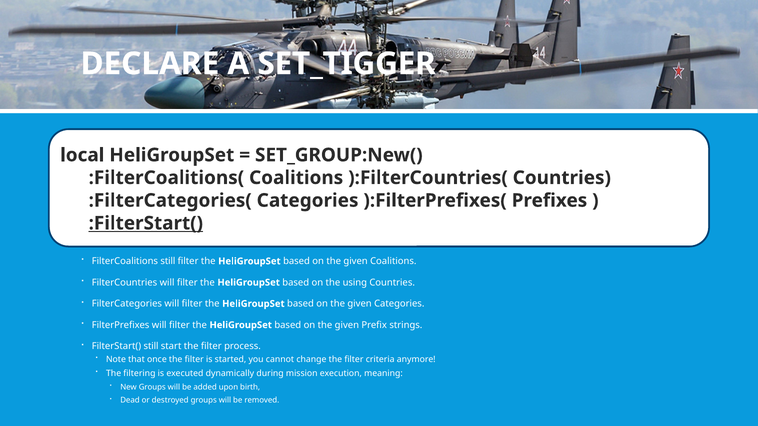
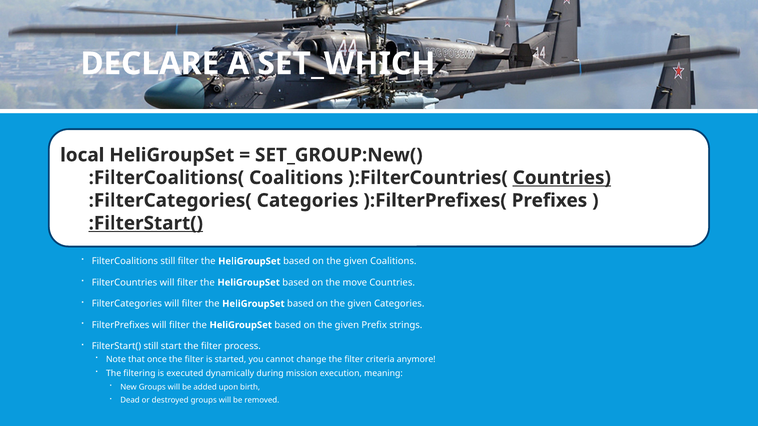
SET_TIGGER: SET_TIGGER -> SET_WHICH
Countries at (562, 178) underline: none -> present
using: using -> move
